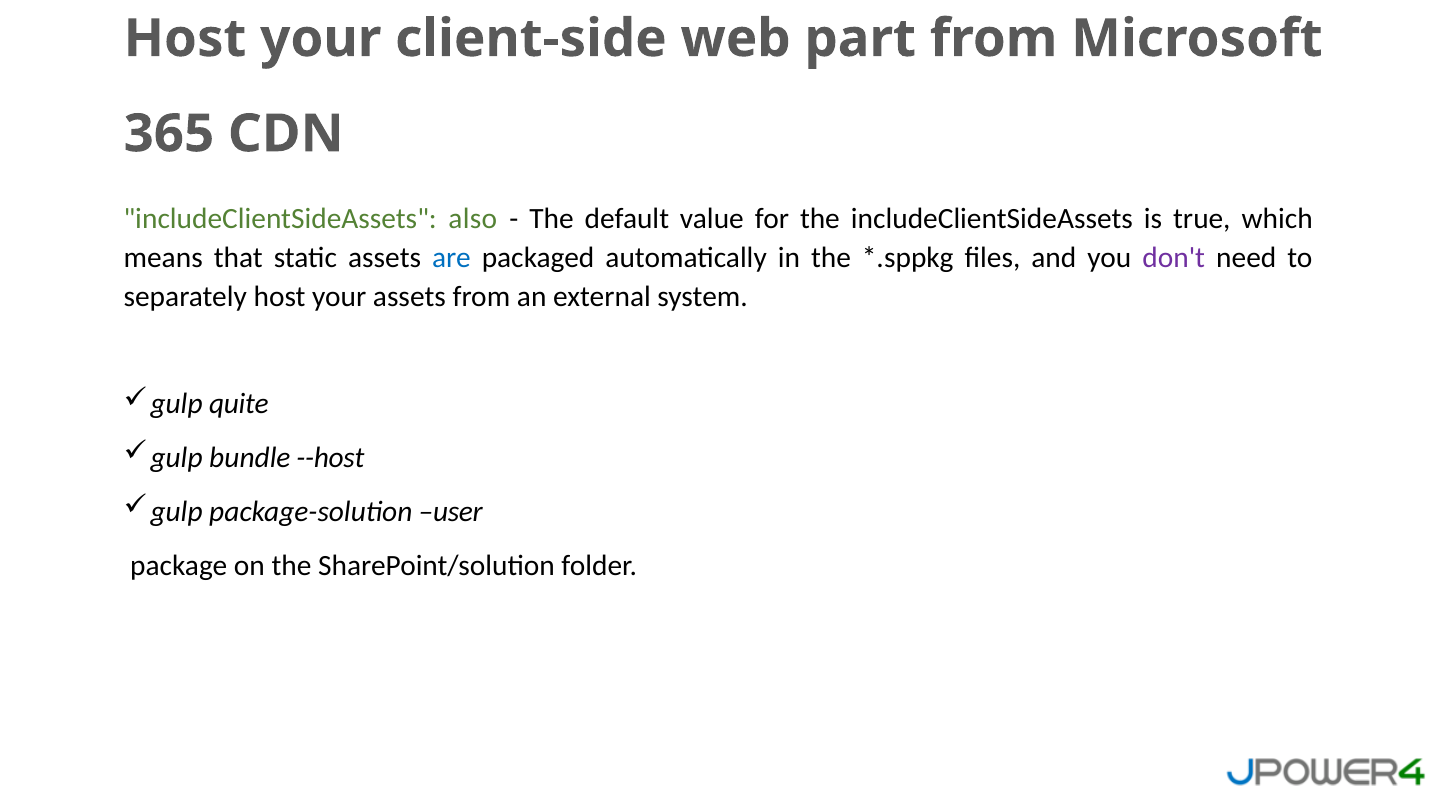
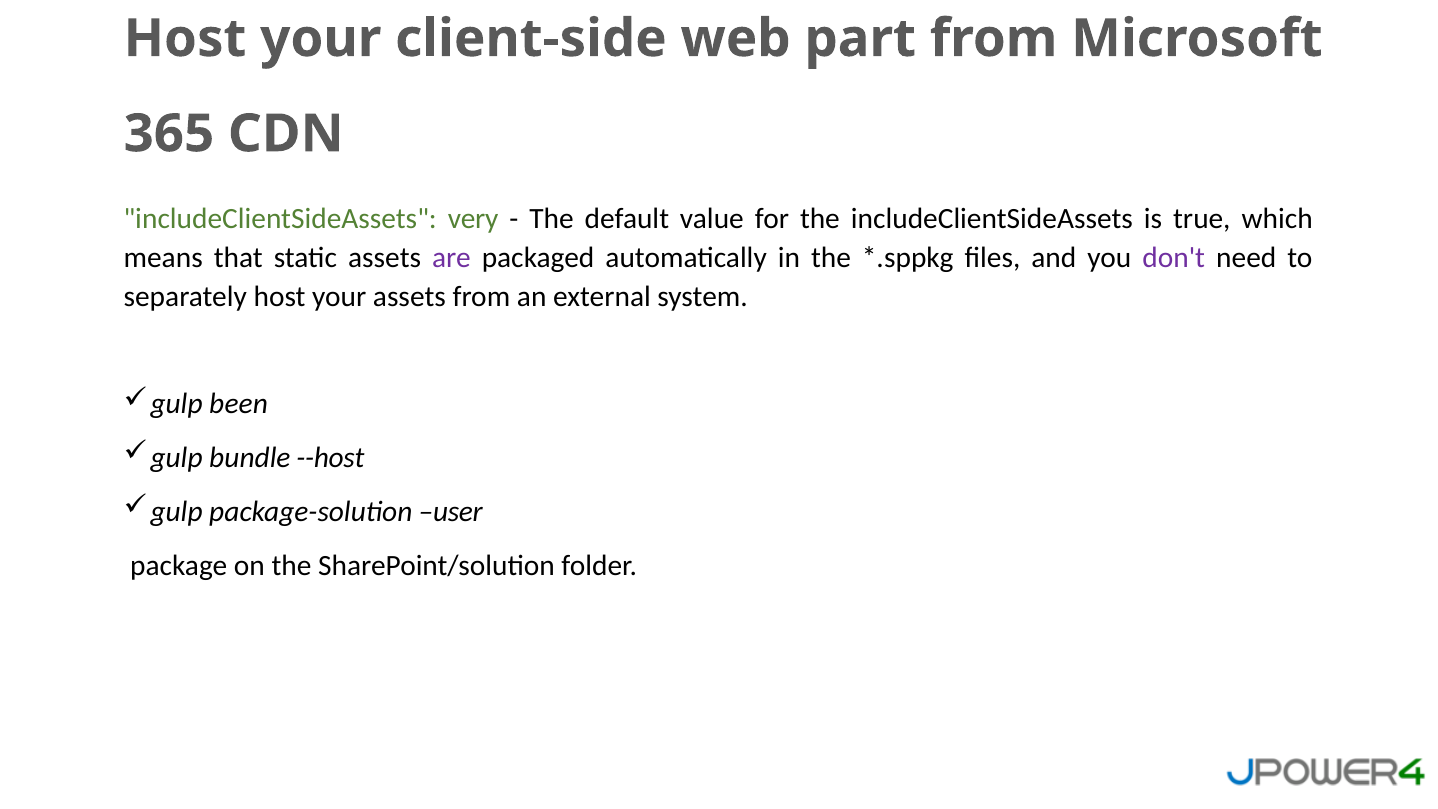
also: also -> very
are colour: blue -> purple
quite: quite -> been
